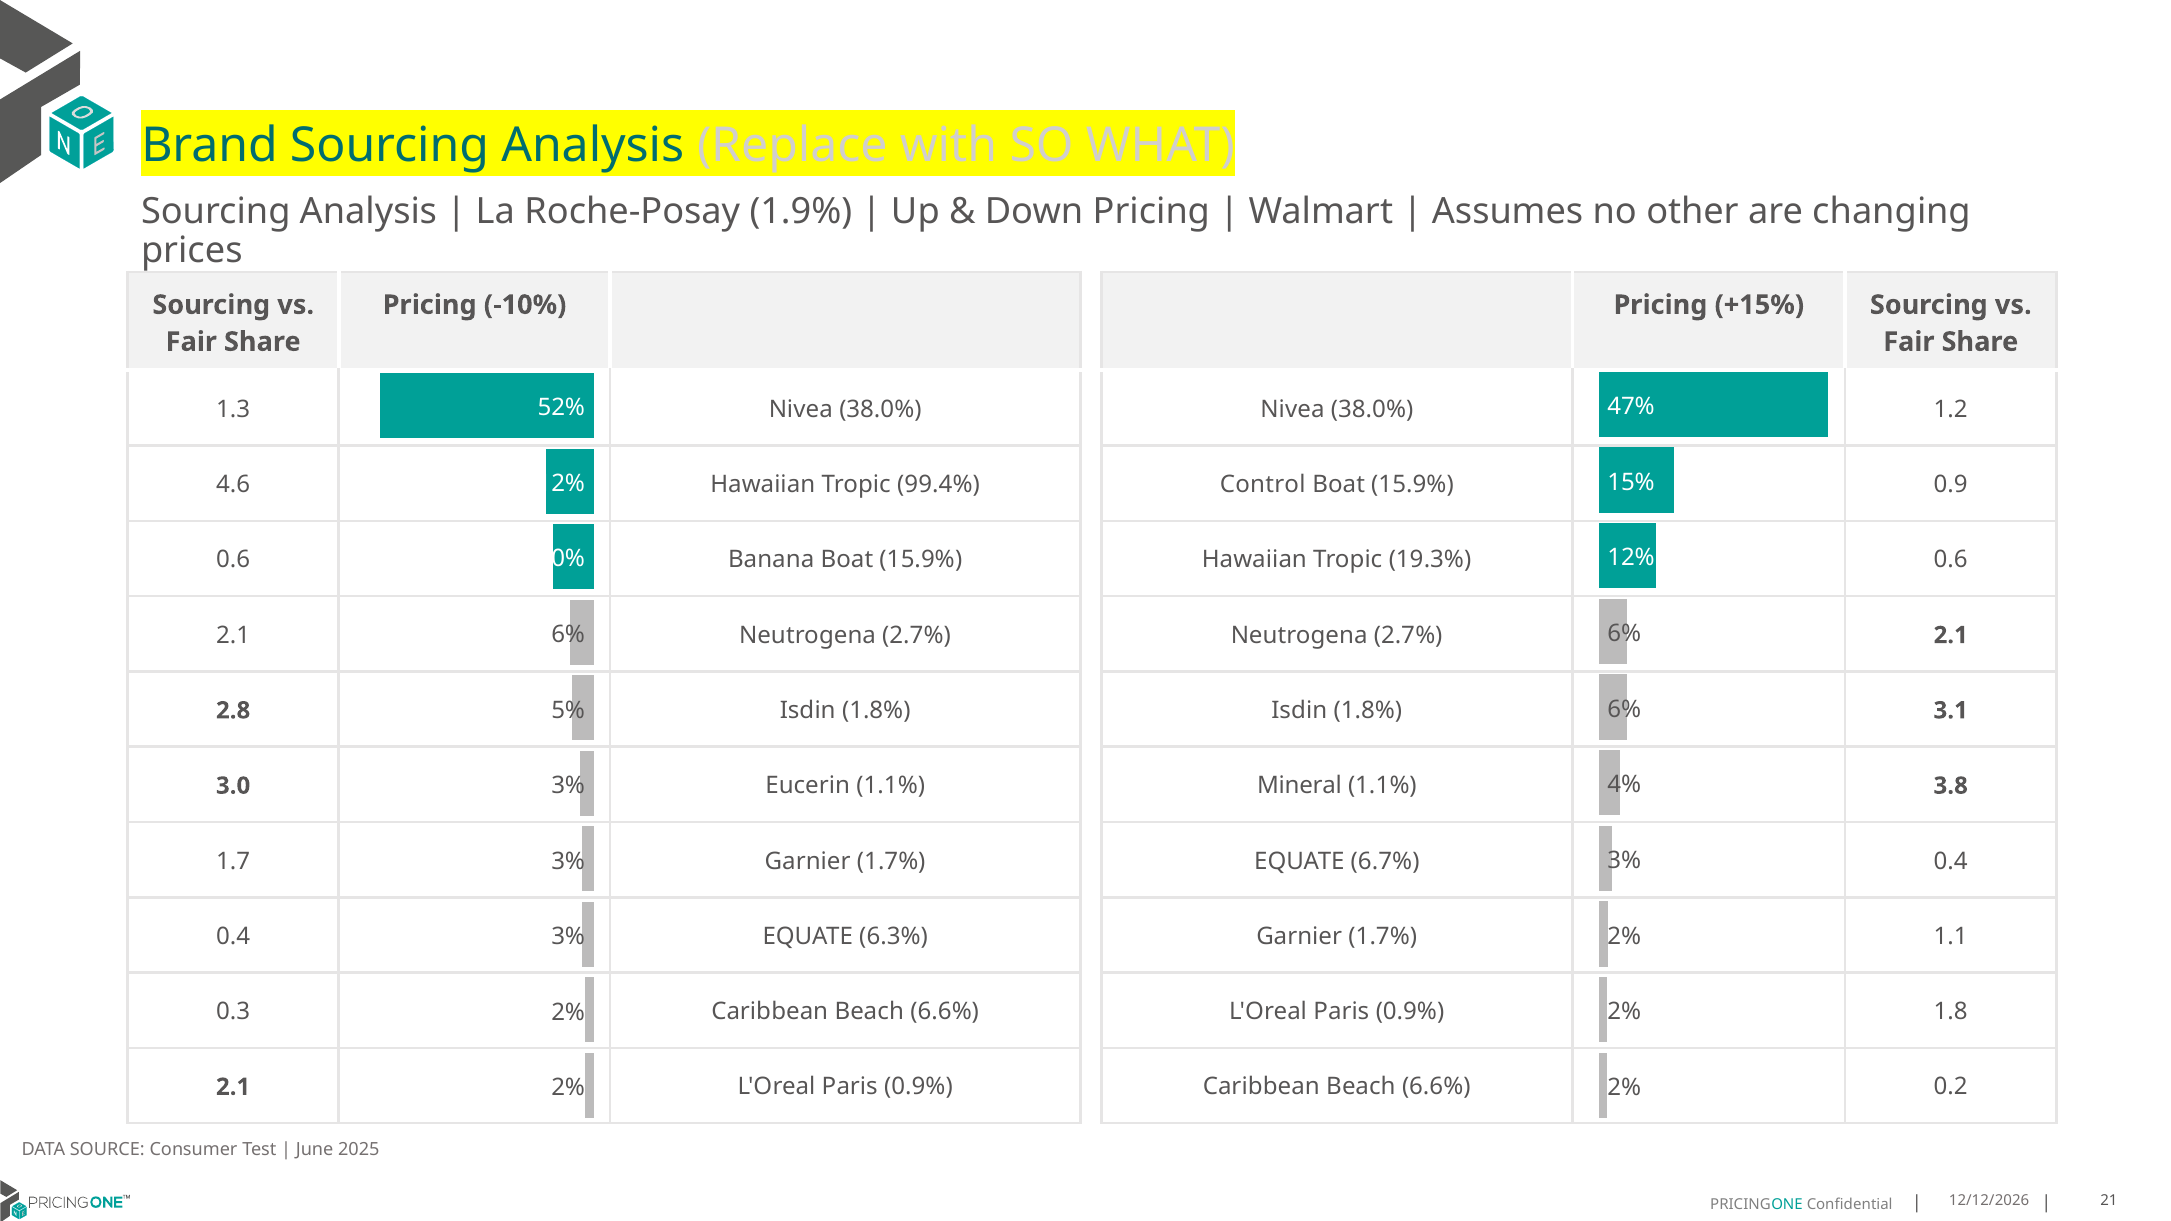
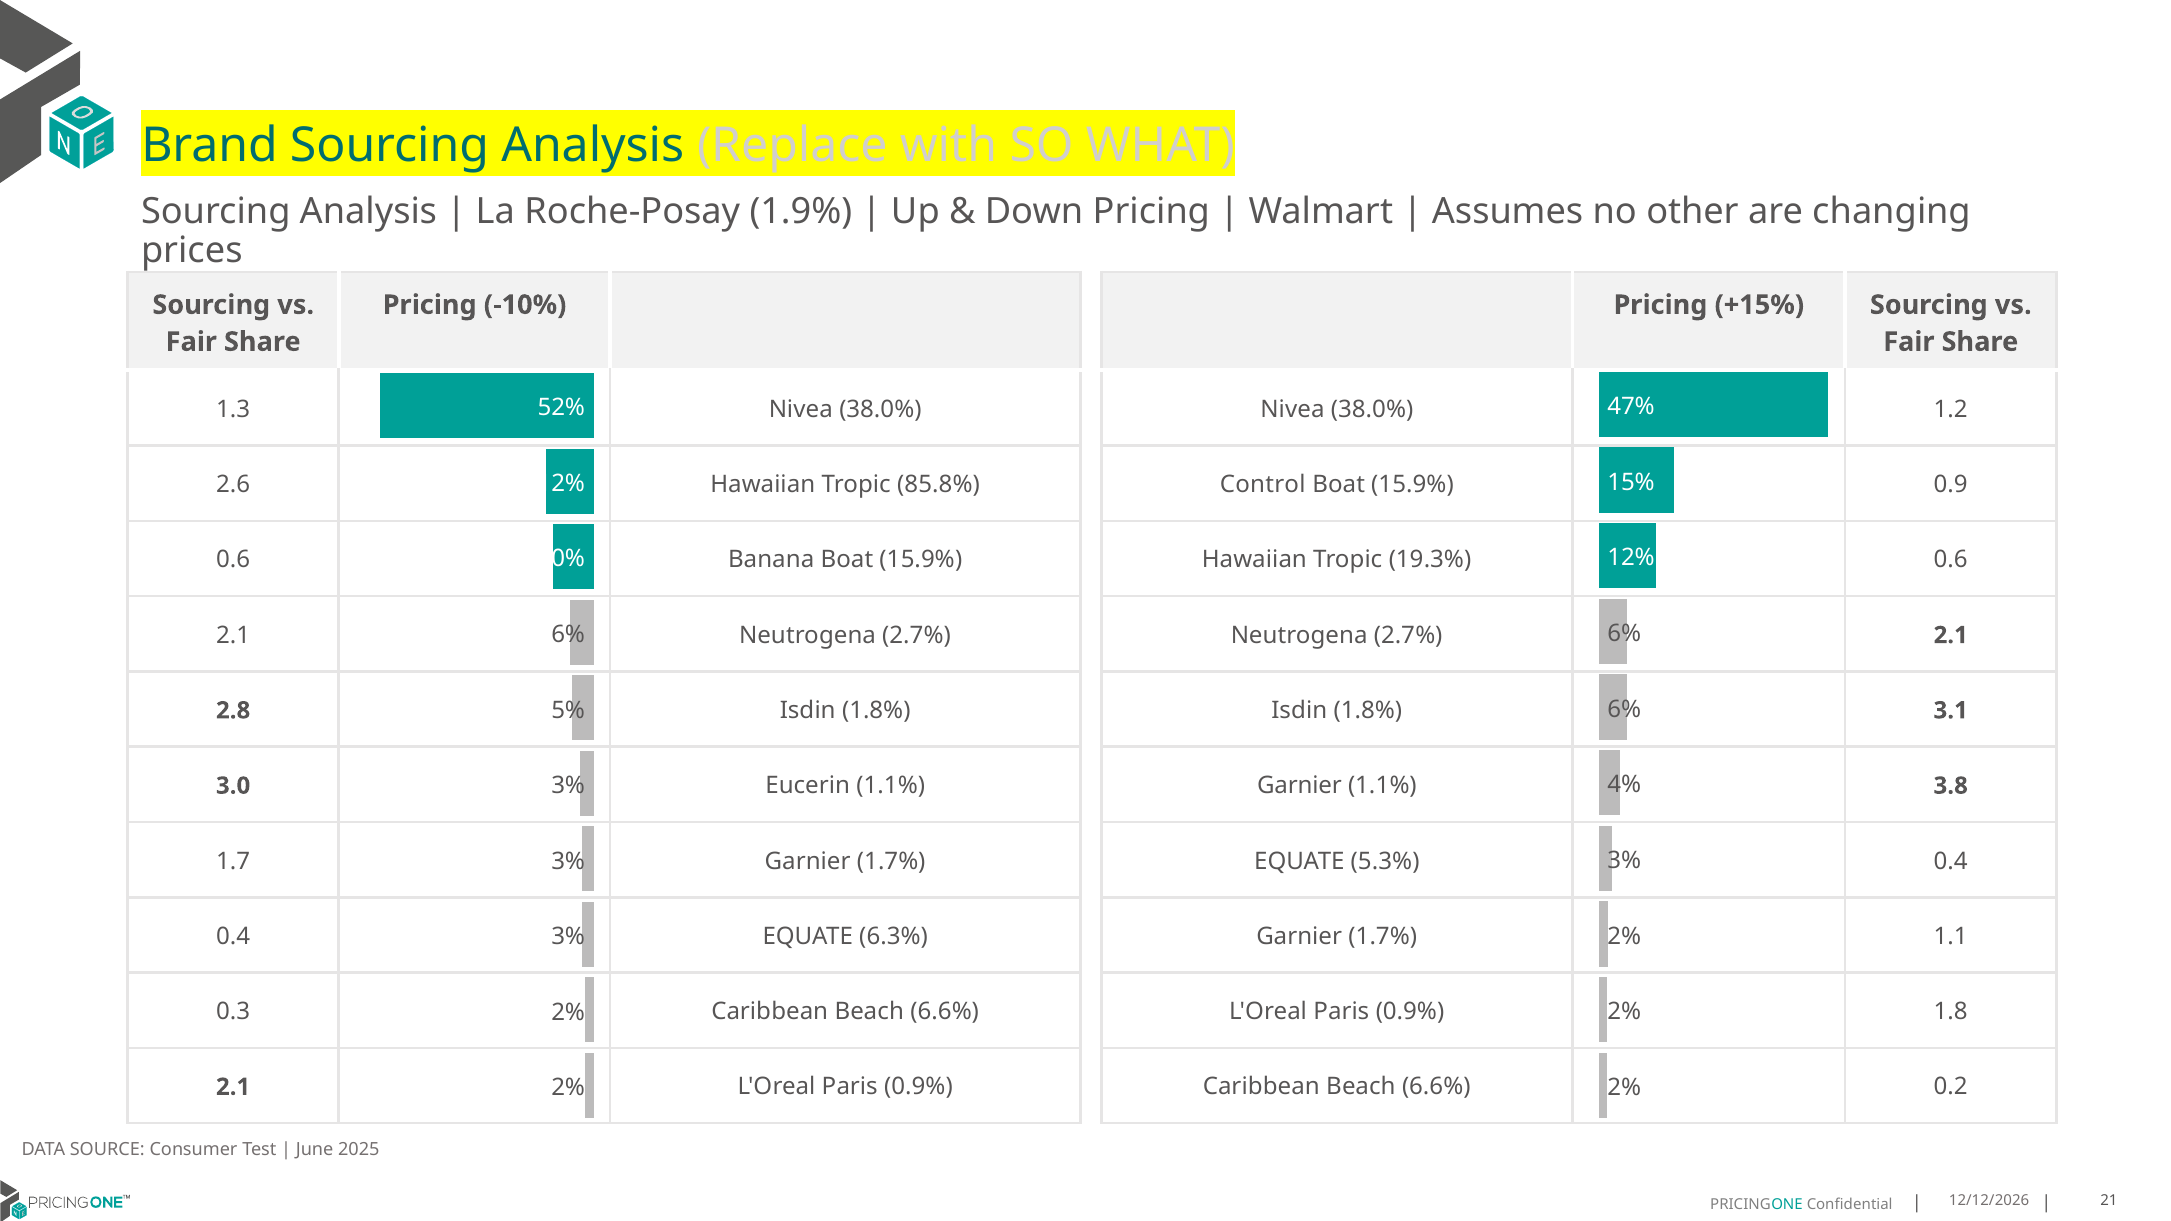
4.6: 4.6 -> 2.6
99.4%: 99.4% -> 85.8%
Mineral at (1299, 786): Mineral -> Garnier
6.7%: 6.7% -> 5.3%
